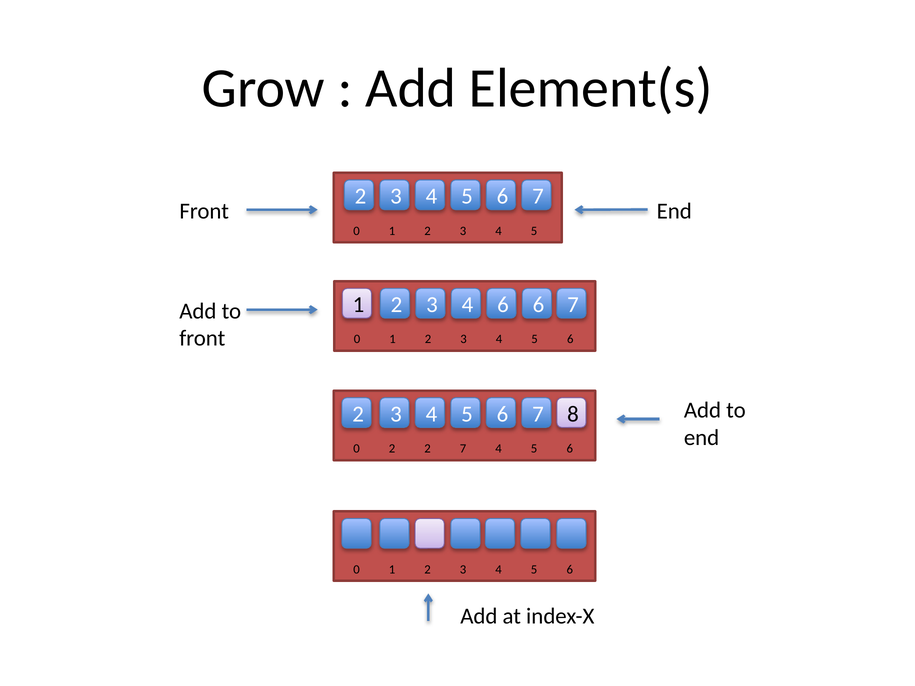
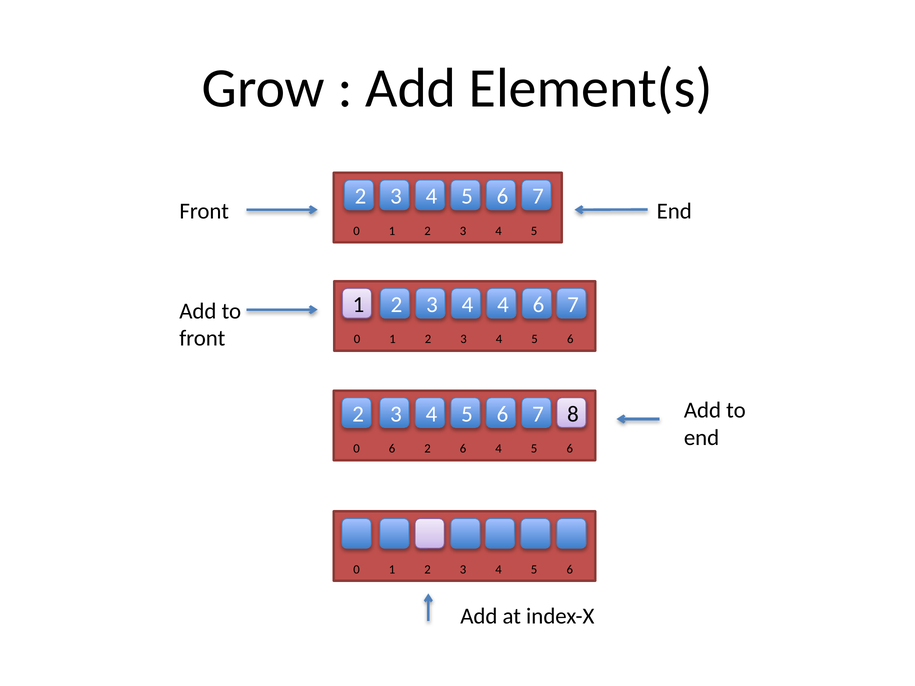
4 6: 6 -> 4
0 2: 2 -> 6
7 at (463, 449): 7 -> 6
